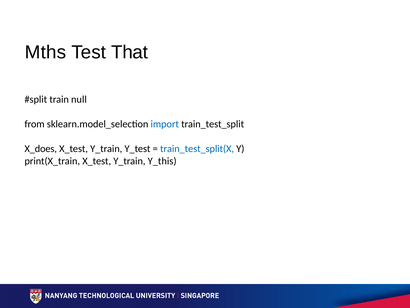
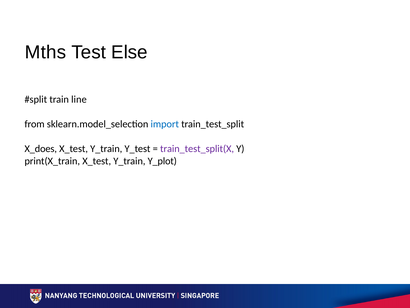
That: That -> Else
null: null -> line
train_test_split(X colour: blue -> purple
Y_this: Y_this -> Y_plot
